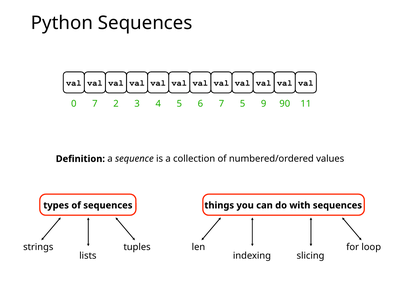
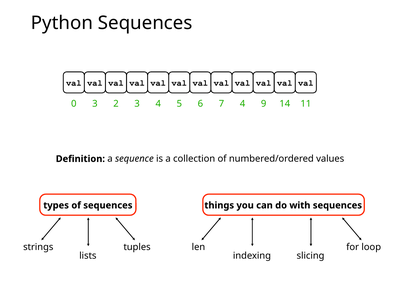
0 7: 7 -> 3
7 5: 5 -> 4
90: 90 -> 14
